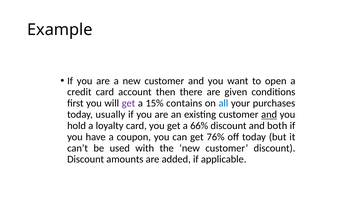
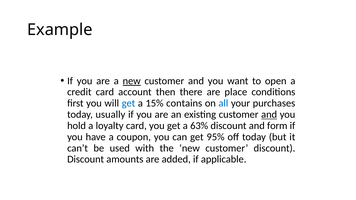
new at (132, 81) underline: none -> present
given: given -> place
get at (128, 103) colour: purple -> blue
66%: 66% -> 63%
both: both -> form
76%: 76% -> 95%
